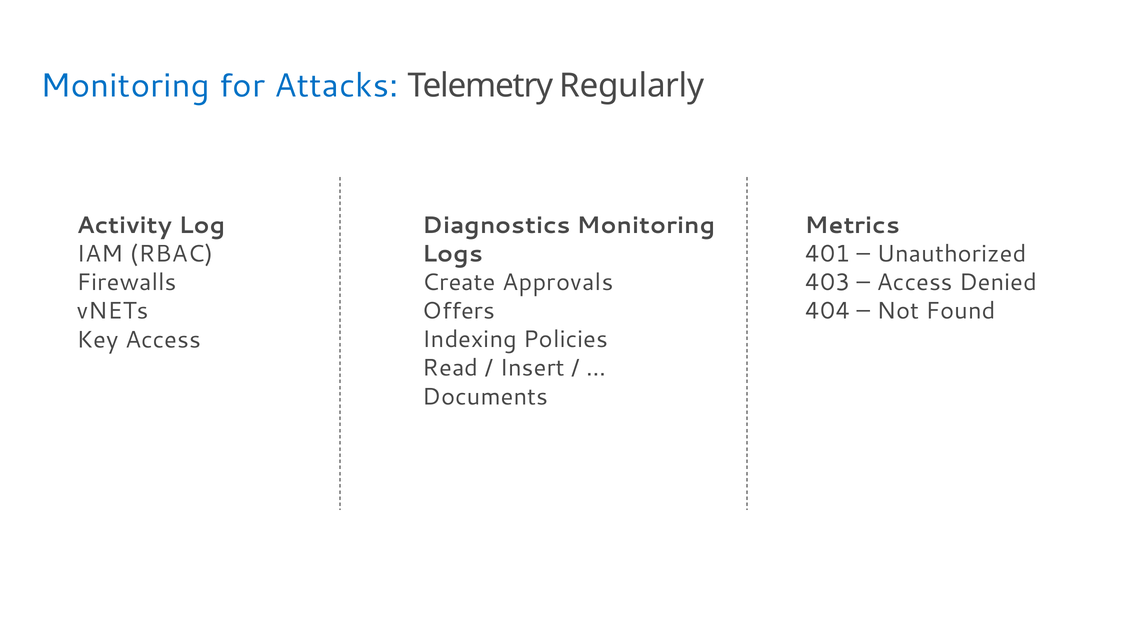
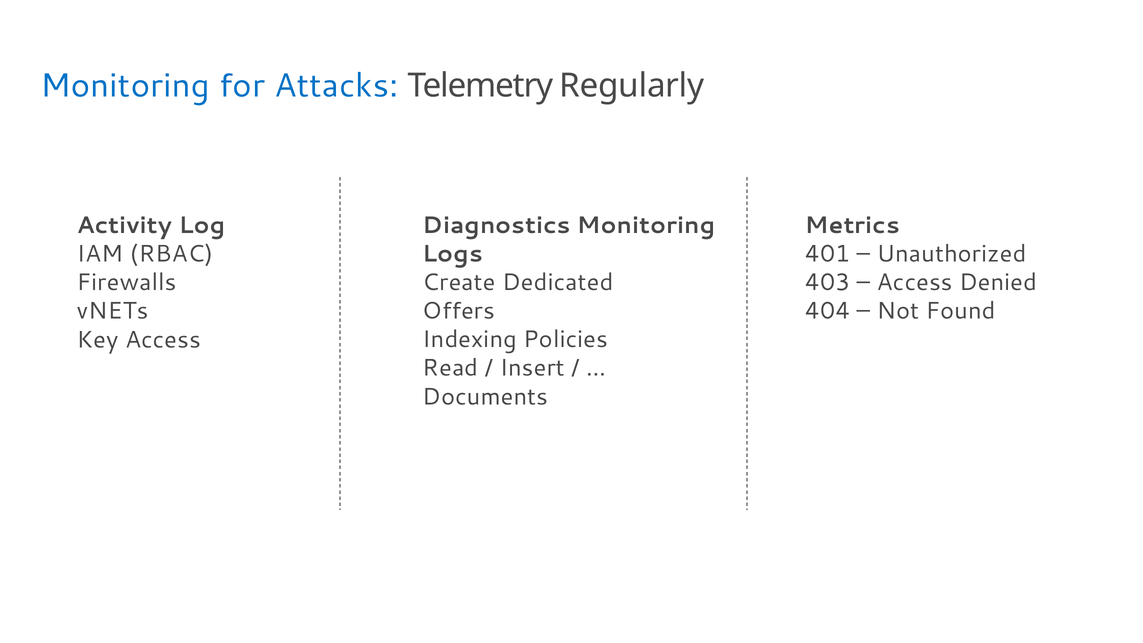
Approvals: Approvals -> Dedicated
